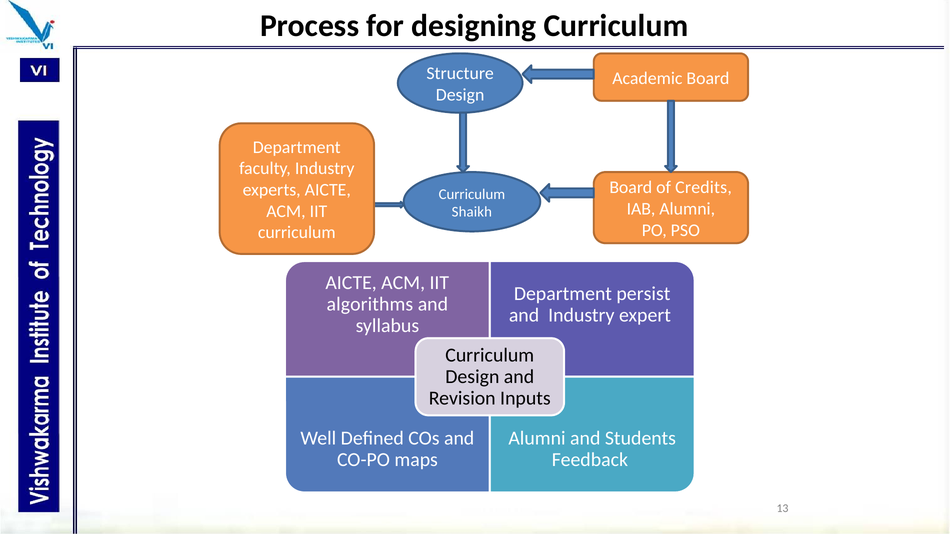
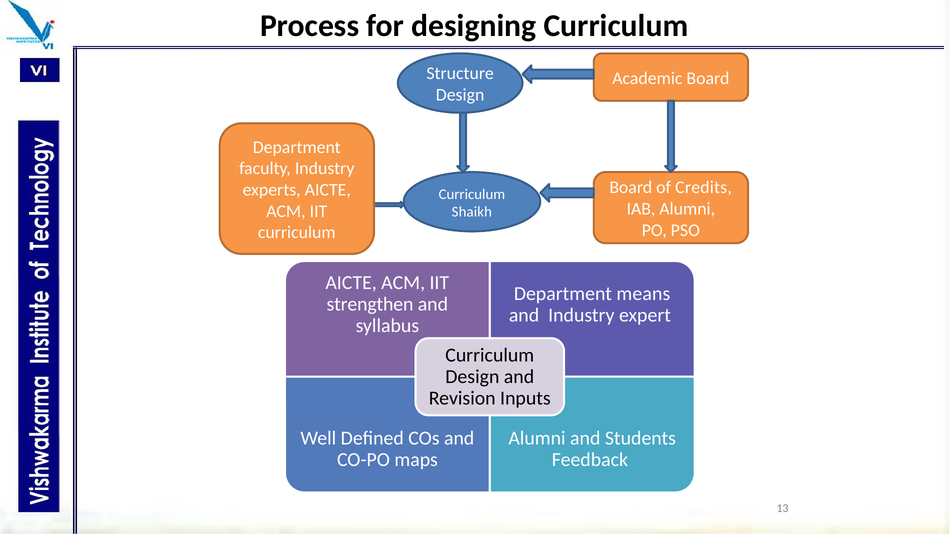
persist: persist -> means
algorithms: algorithms -> strengthen
